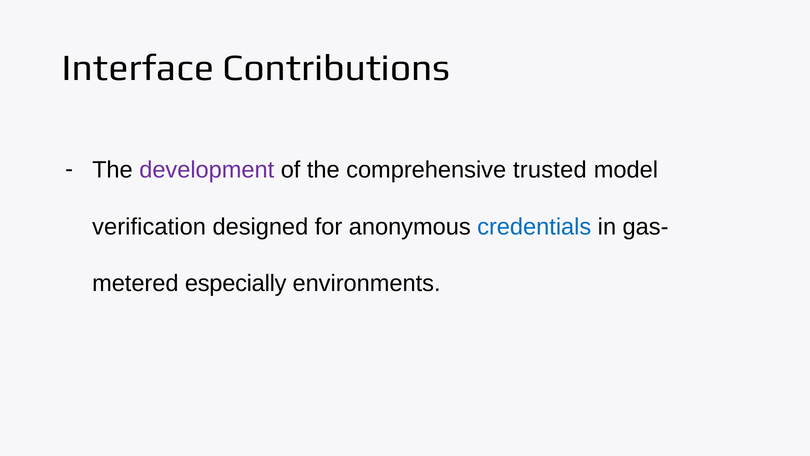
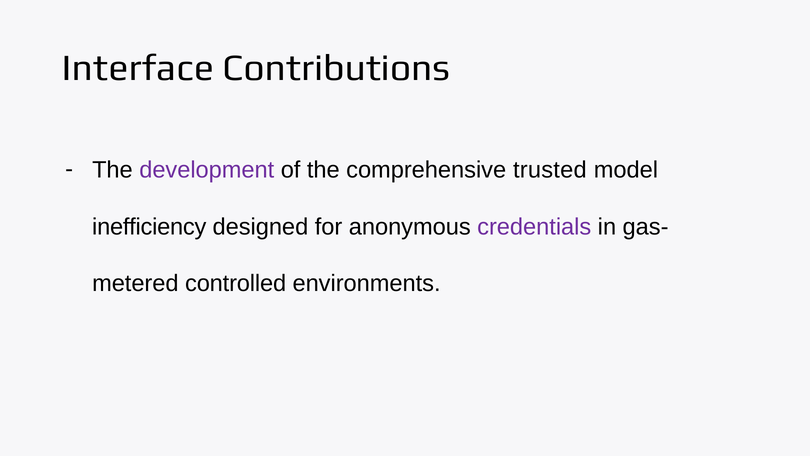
verification: verification -> inefficiency
credentials colour: blue -> purple
especially: especially -> controlled
